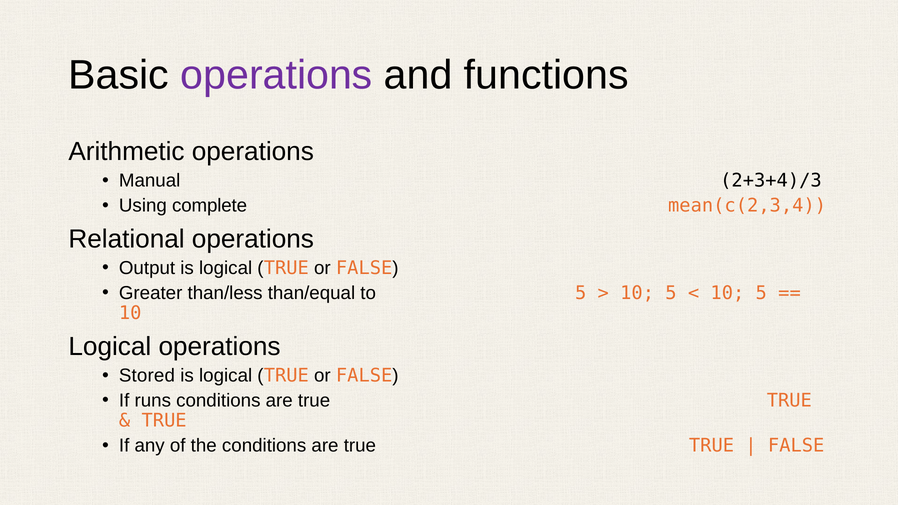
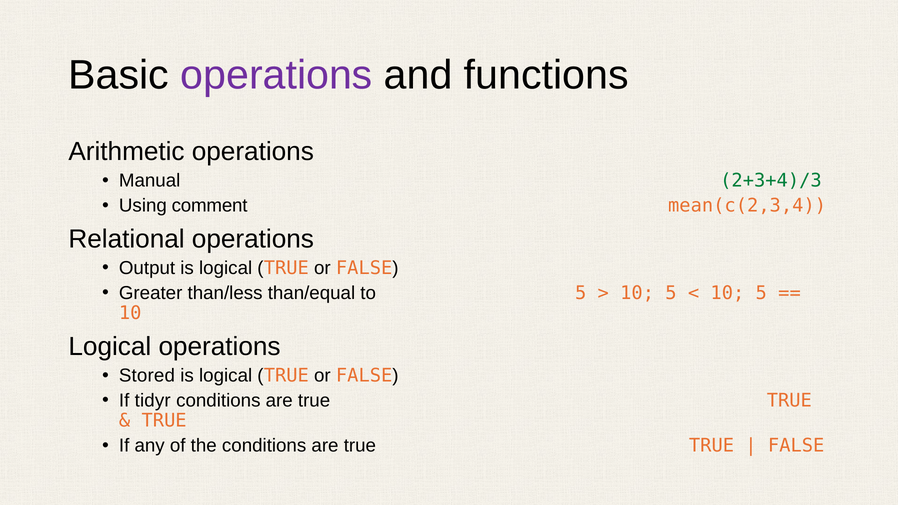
2+3+4)/3 colour: black -> green
complete: complete -> comment
runs: runs -> tidyr
